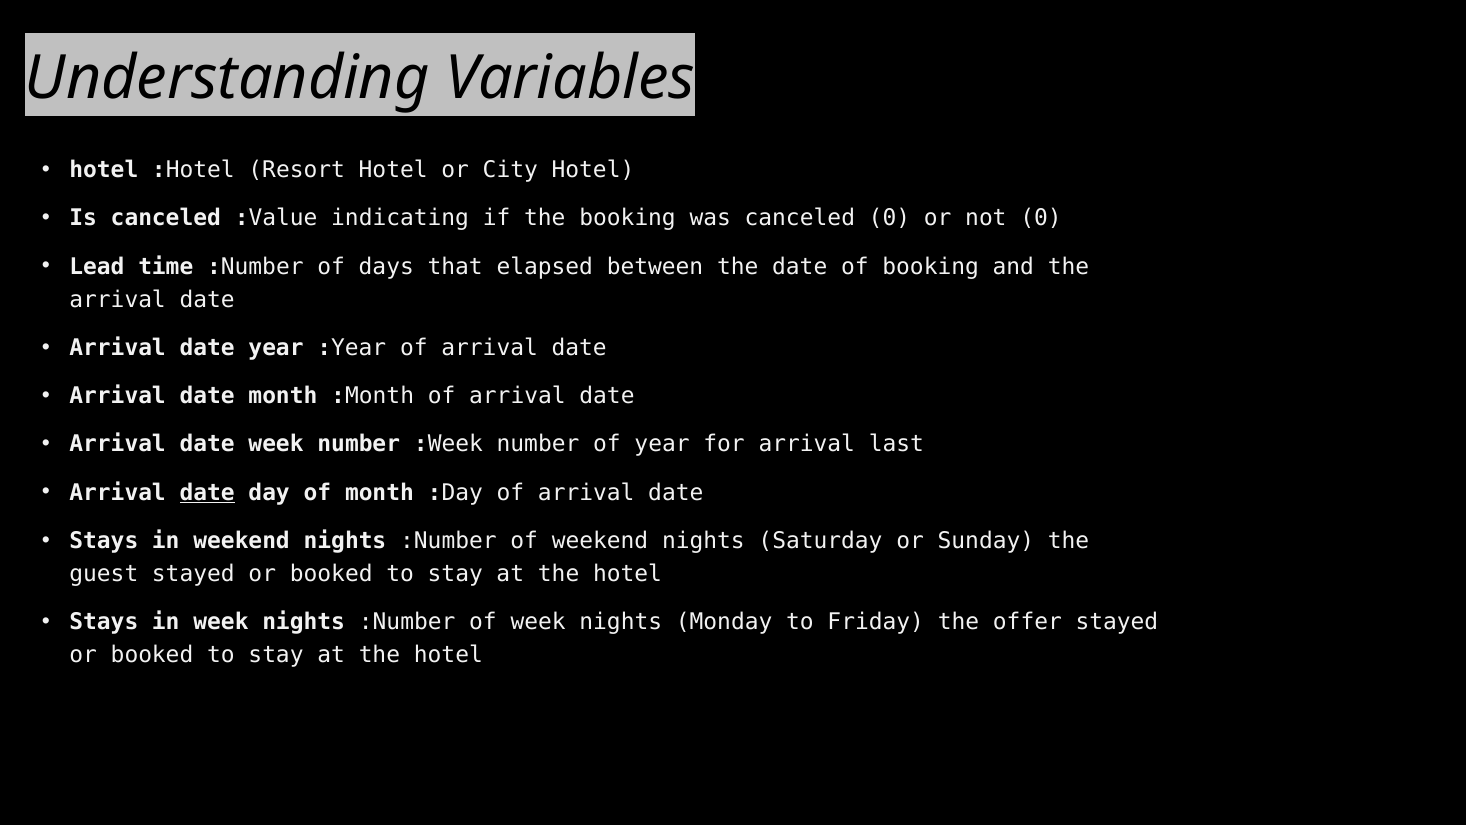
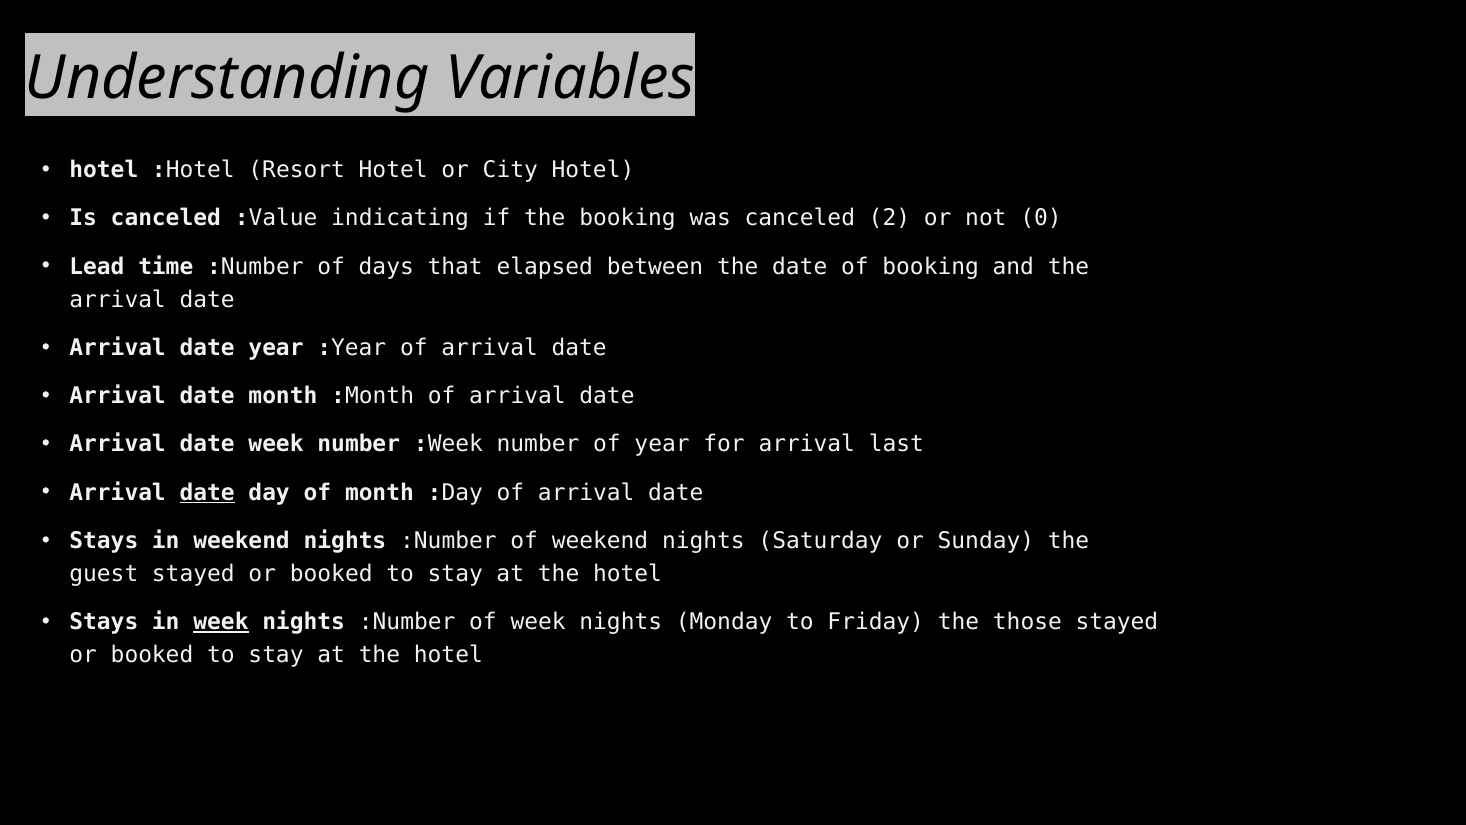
canceled 0: 0 -> 2
week at (221, 622) underline: none -> present
offer: offer -> those
